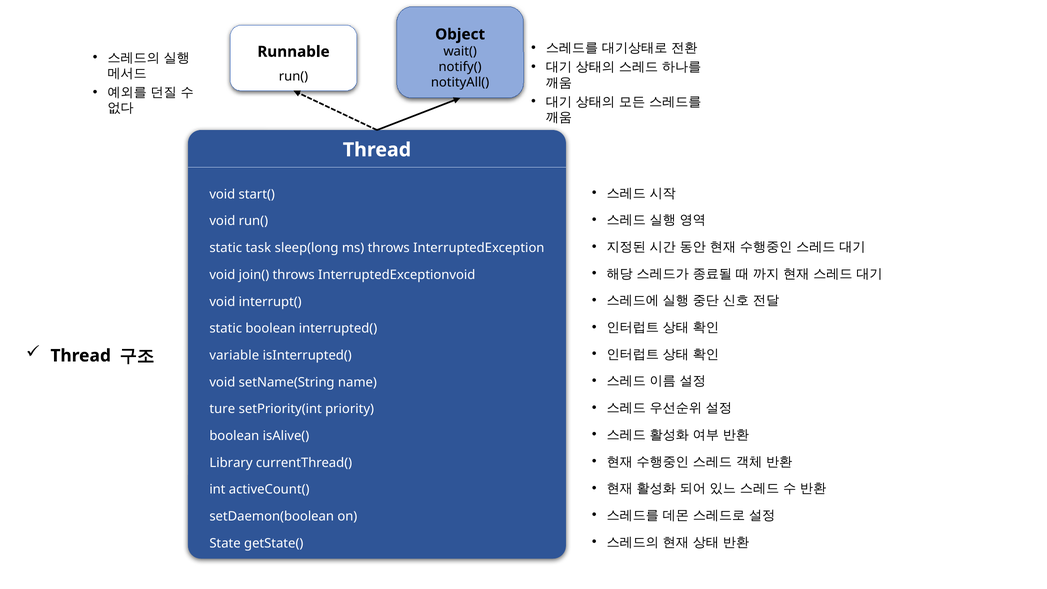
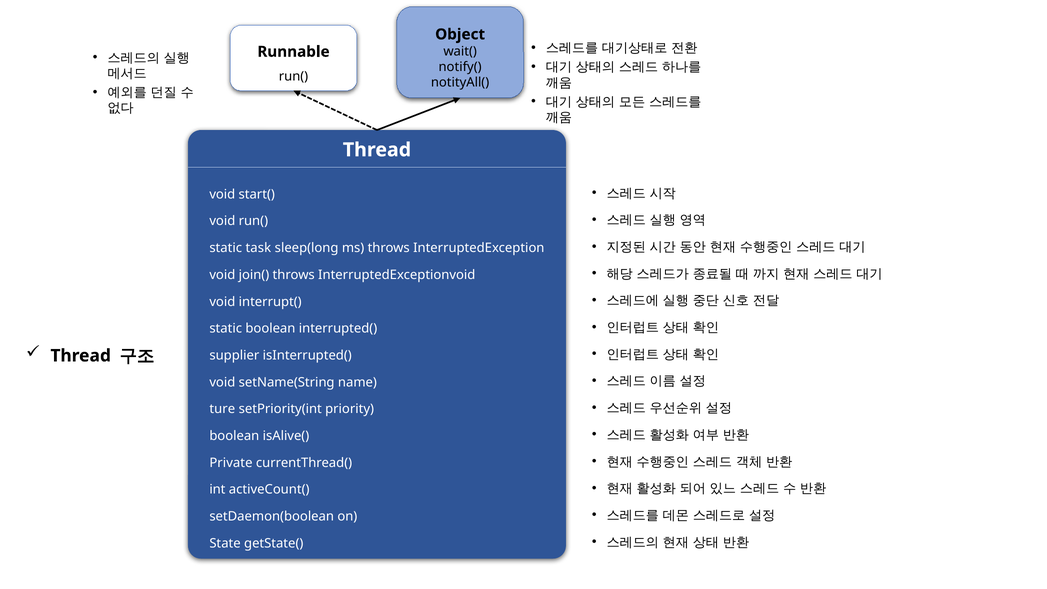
variable: variable -> supplier
Library: Library -> Private
